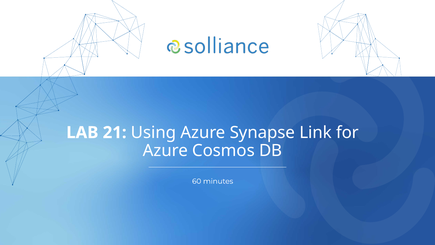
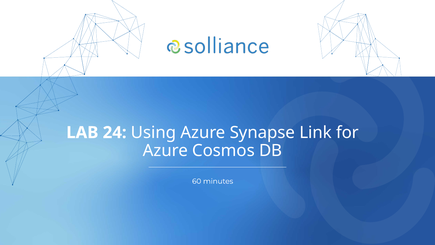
21: 21 -> 24
